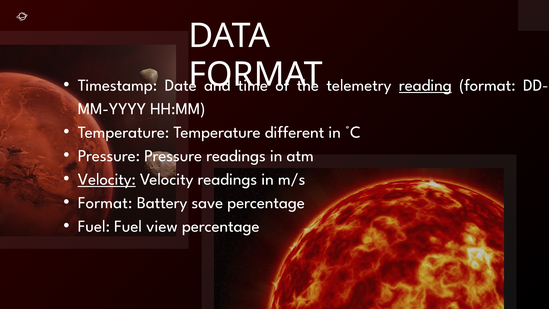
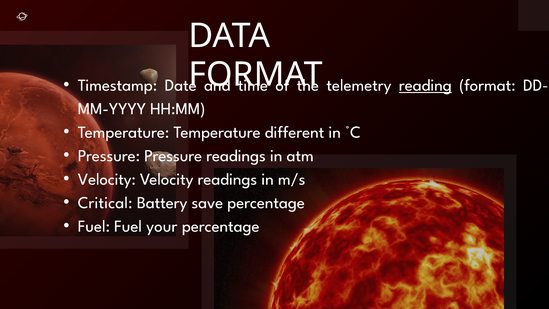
Velocity at (107, 179) underline: present -> none
Format at (105, 203): Format -> Critical
view: view -> your
